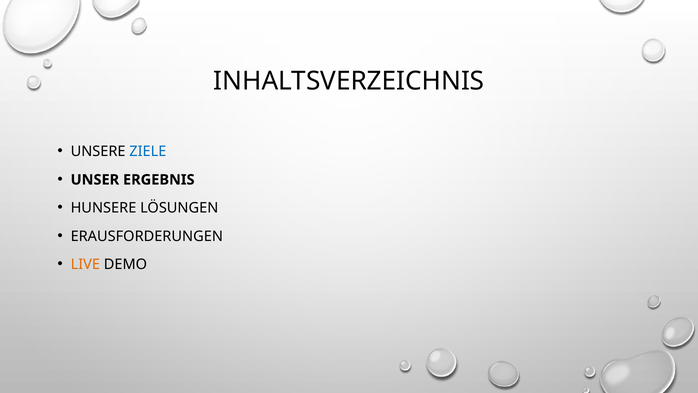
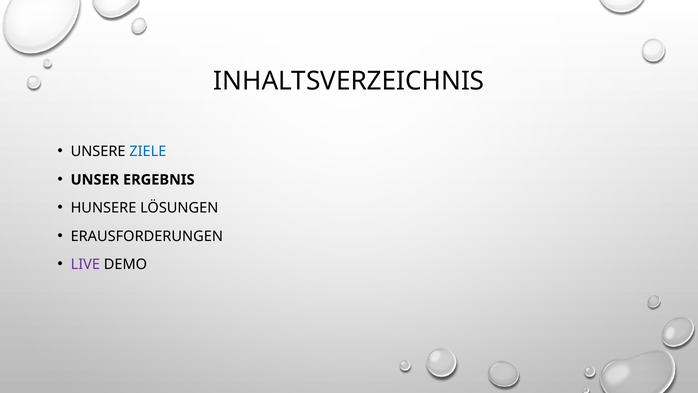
LIVE colour: orange -> purple
